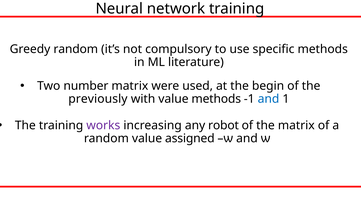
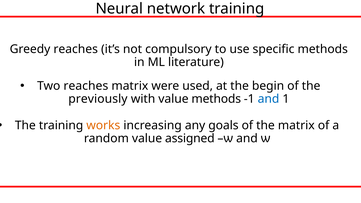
Greedy random: random -> reaches
Two number: number -> reaches
works colour: purple -> orange
robot: robot -> goals
